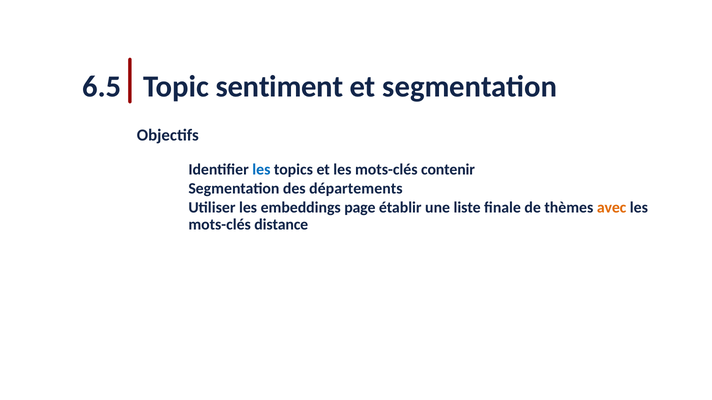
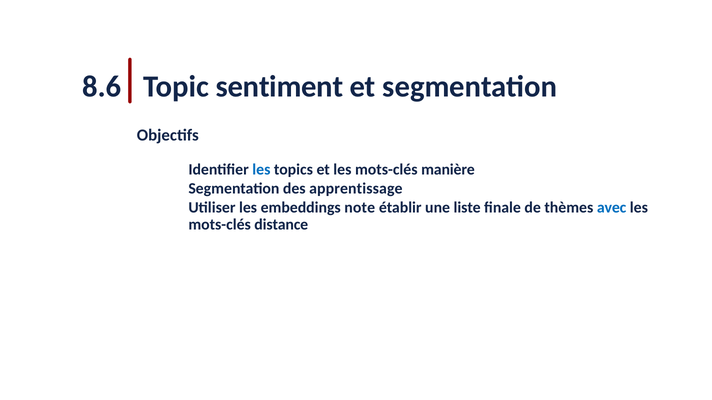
6.5: 6.5 -> 8.6
contenir: contenir -> manière
départements: départements -> apprentissage
page: page -> note
avec colour: orange -> blue
